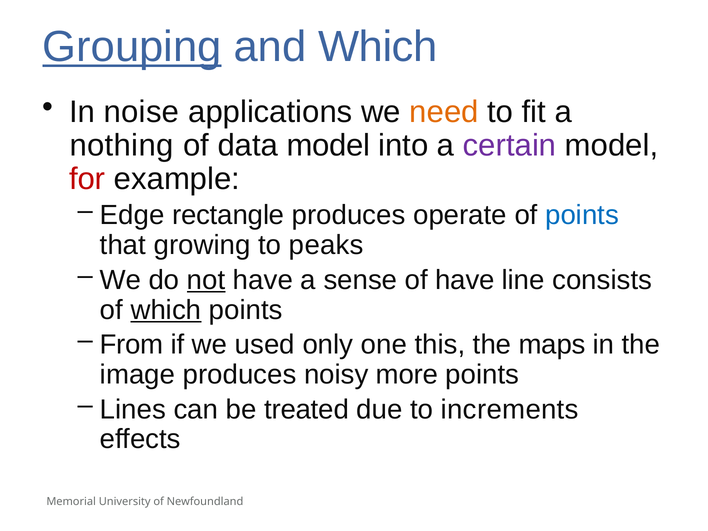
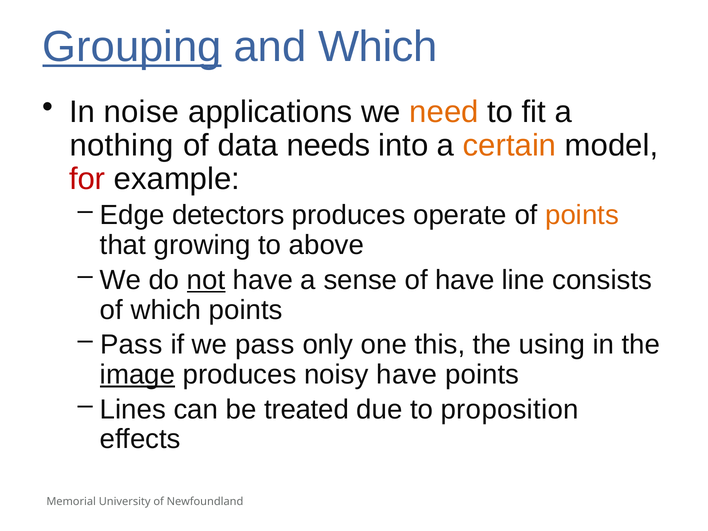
data model: model -> needs
certain colour: purple -> orange
rectangle: rectangle -> detectors
points at (582, 215) colour: blue -> orange
peaks: peaks -> above
which at (166, 310) underline: present -> none
From at (132, 345): From -> Pass
we used: used -> pass
maps: maps -> using
image underline: none -> present
noisy more: more -> have
increments: increments -> proposition
